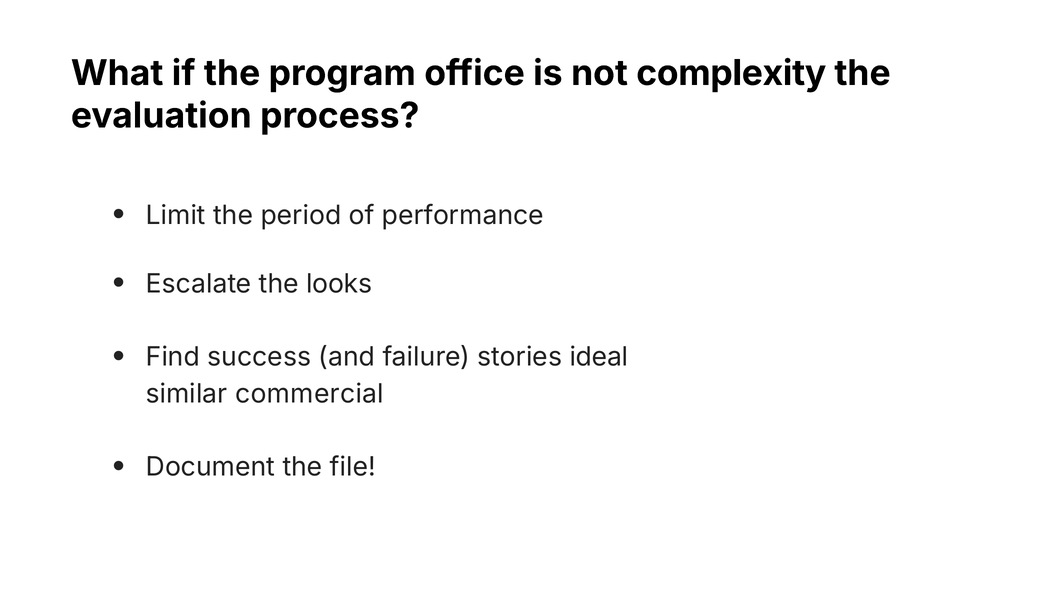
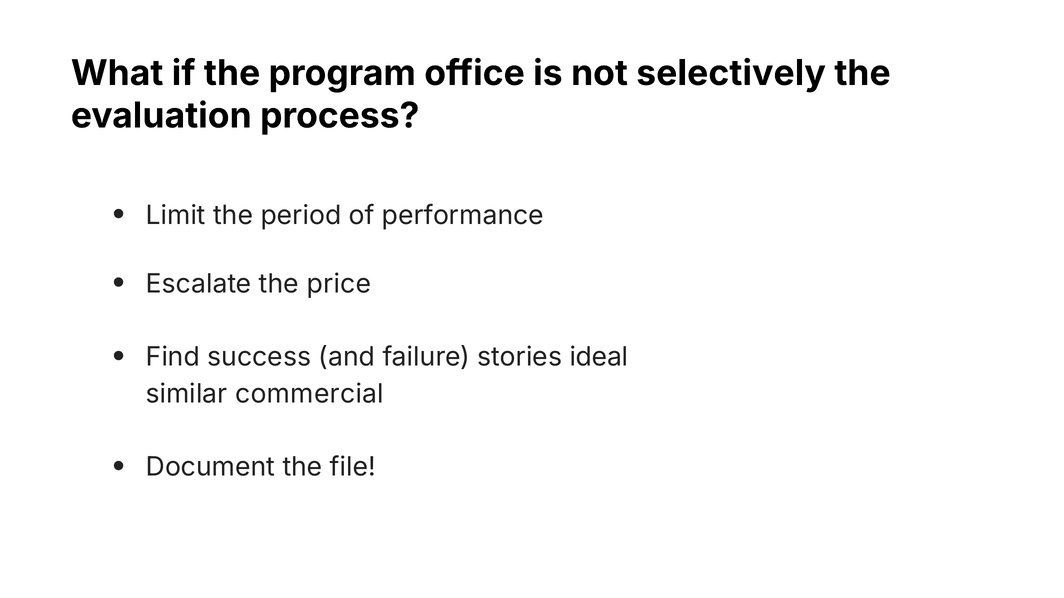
complexity: complexity -> selectively
looks: looks -> price
